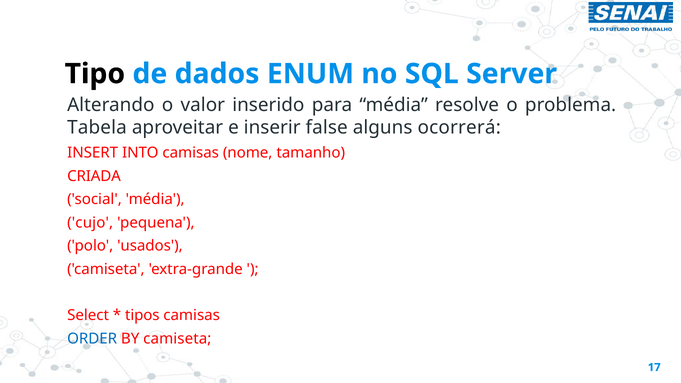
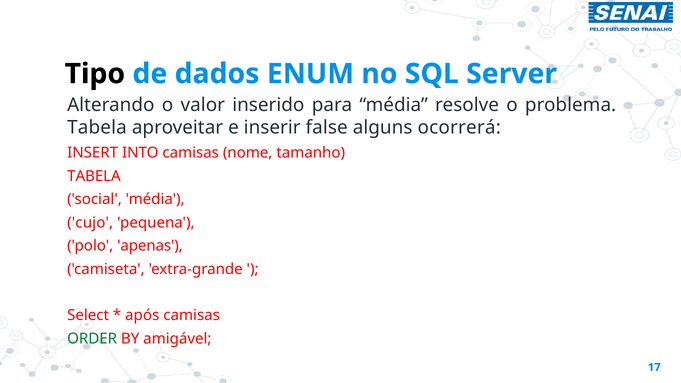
CRIADA at (94, 176): CRIADA -> TABELA
usados: usados -> apenas
tipos: tipos -> após
ORDER colour: blue -> green
BY camiseta: camiseta -> amigável
